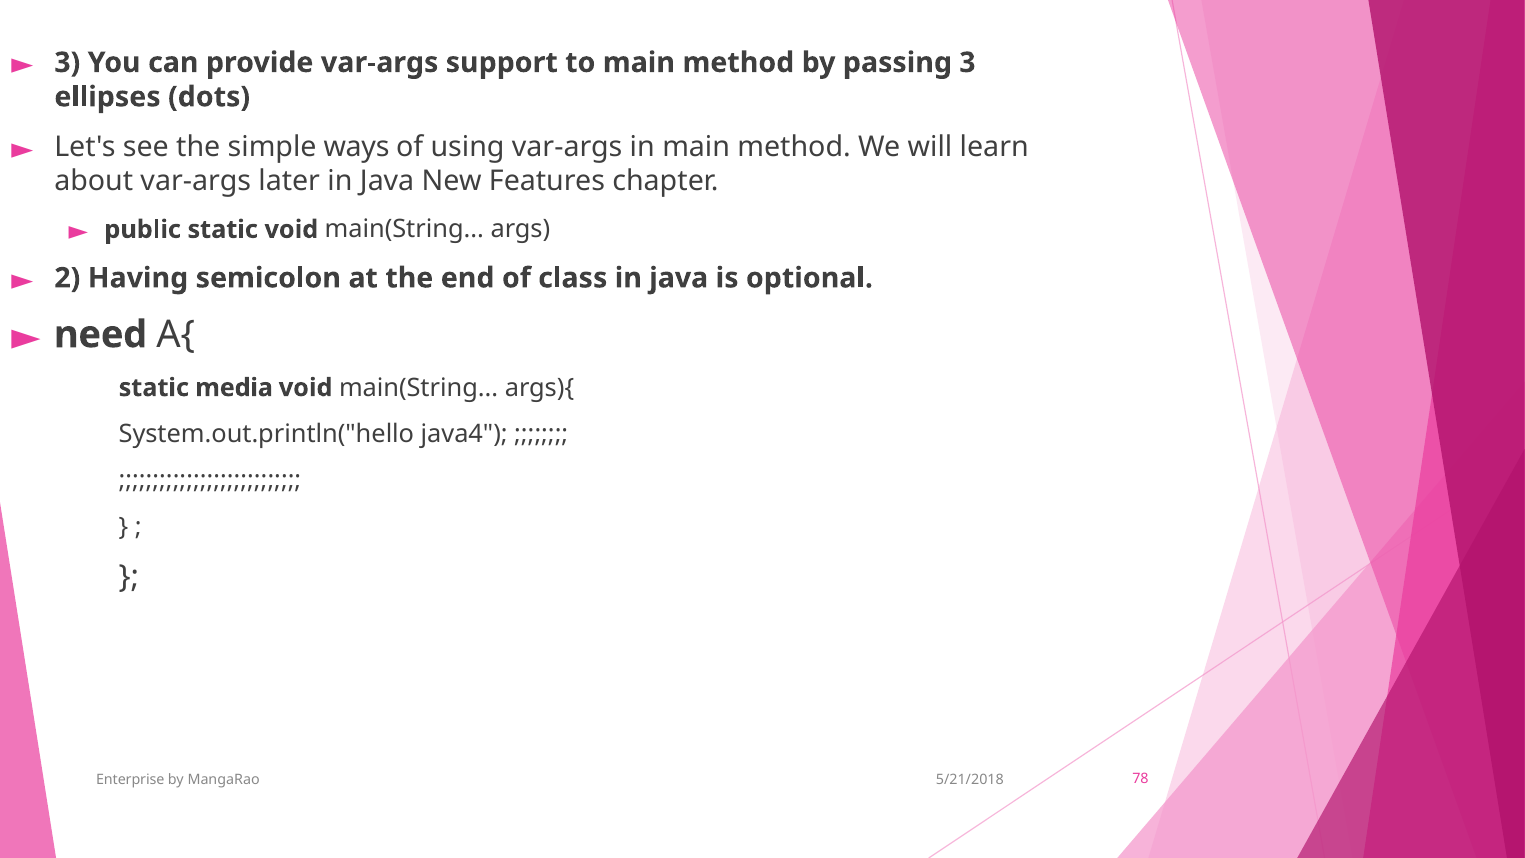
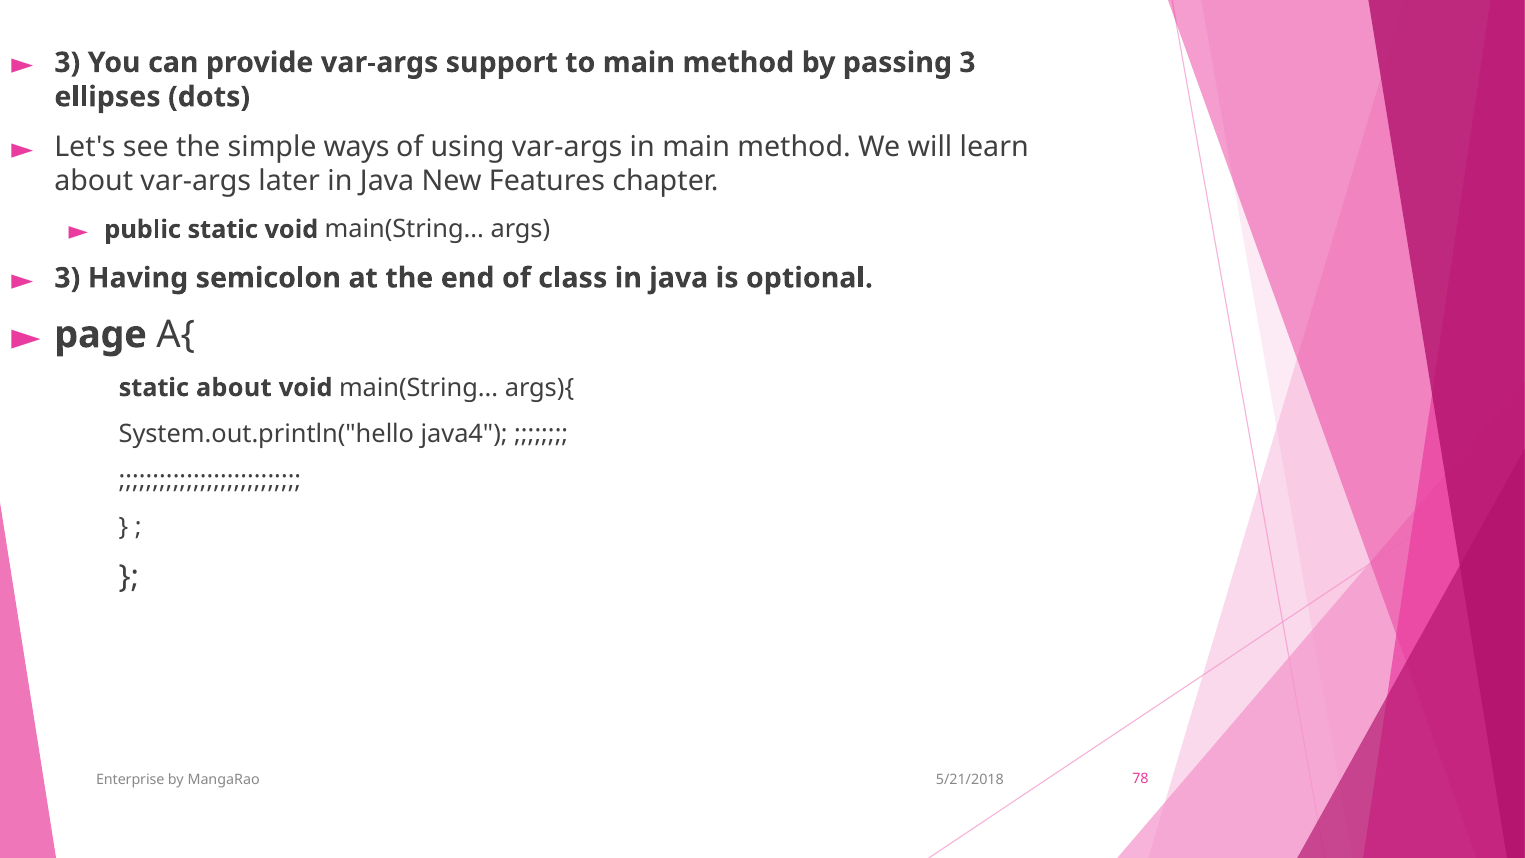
2 at (67, 278): 2 -> 3
need: need -> page
static media: media -> about
